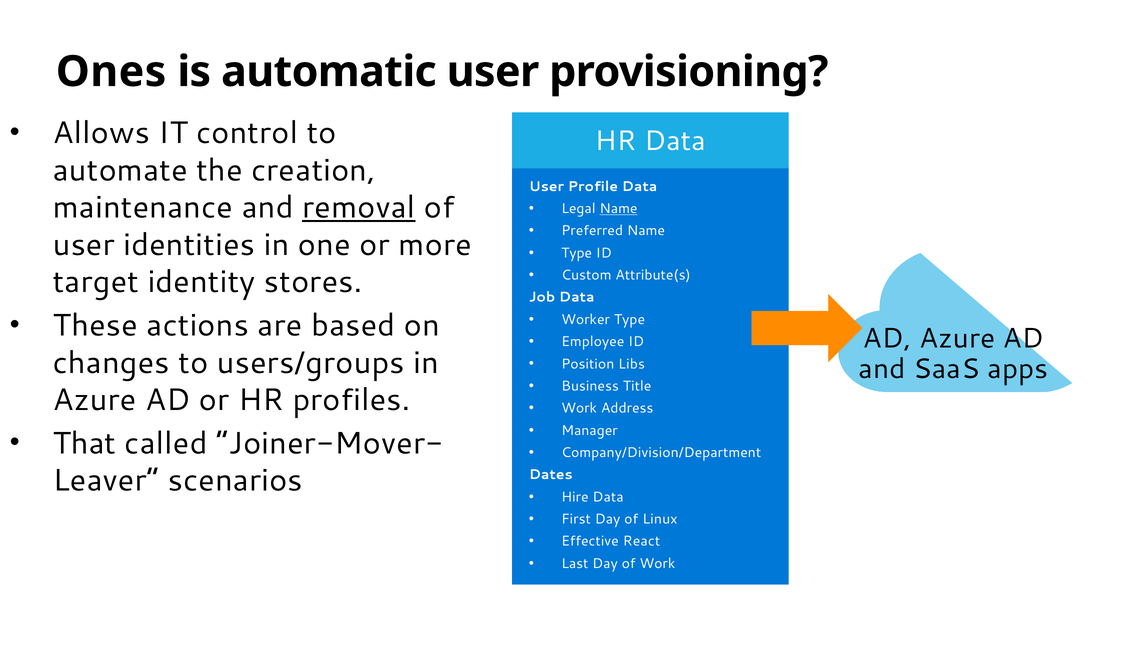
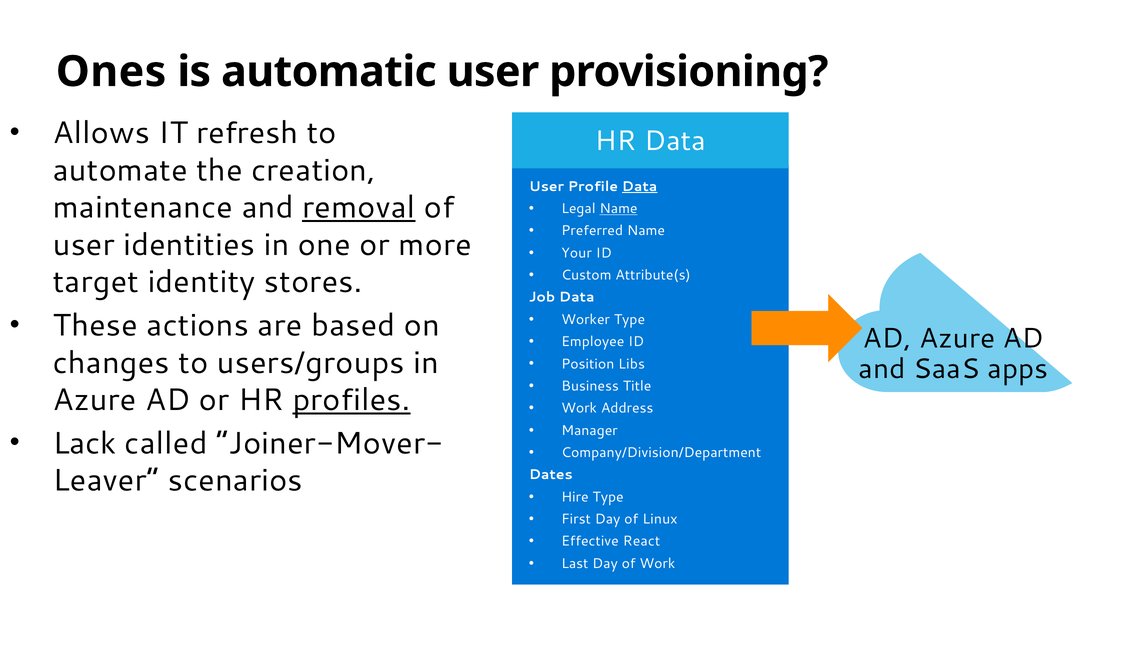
control: control -> refresh
Data at (640, 186) underline: none -> present
Type at (577, 253): Type -> Your
profiles underline: none -> present
That: That -> Lack
Hire Data: Data -> Type
